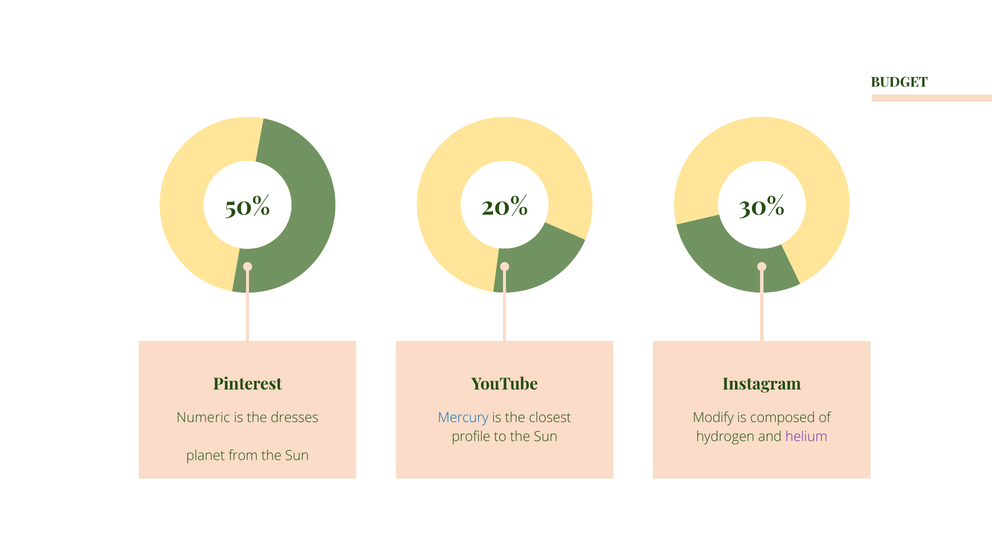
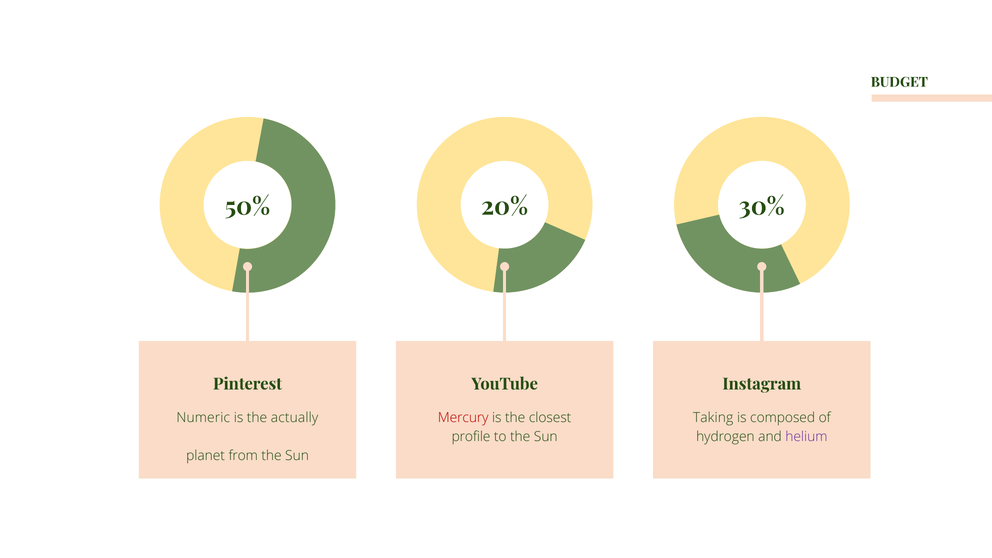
dresses: dresses -> actually
Mercury colour: blue -> red
Modify: Modify -> Taking
